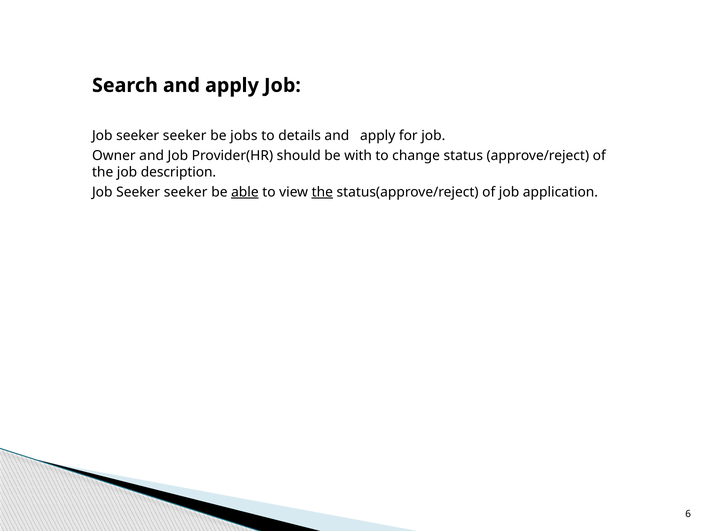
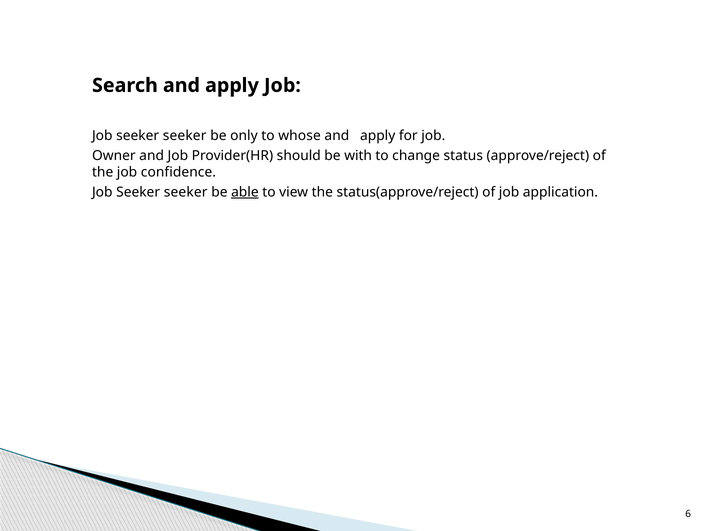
jobs: jobs -> only
details: details -> whose
description: description -> confidence
the at (322, 192) underline: present -> none
